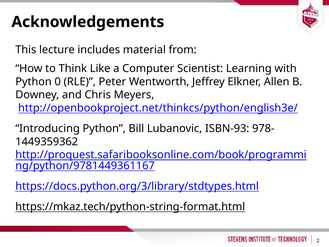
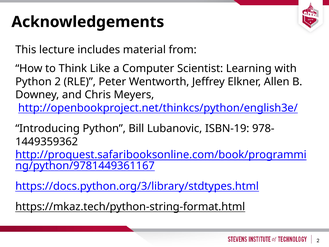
Python 0: 0 -> 2
ISBN-93: ISBN-93 -> ISBN-19
